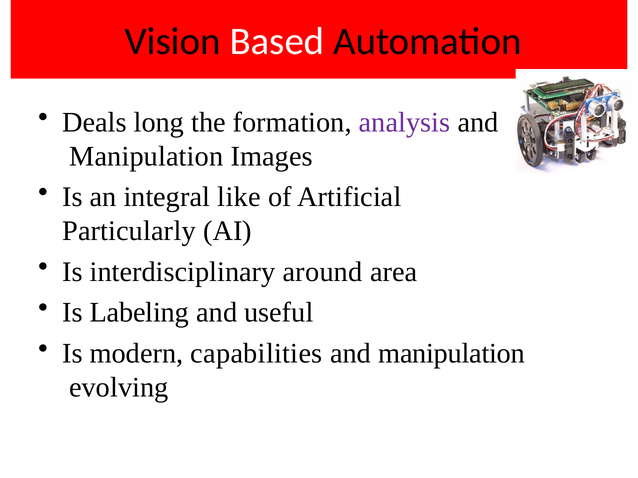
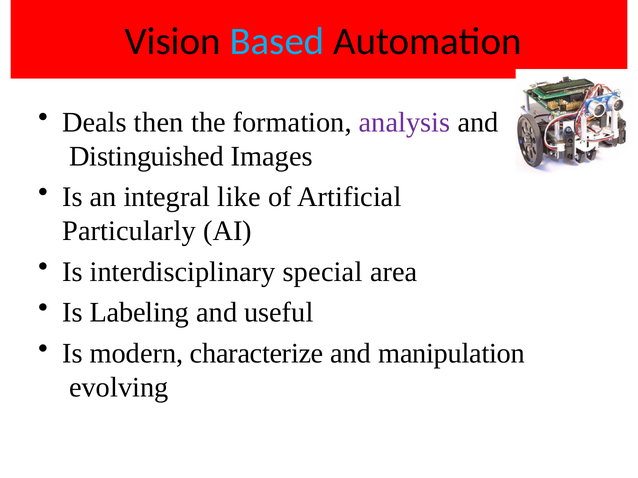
Based colour: white -> light blue
long: long -> then
Manipulation at (146, 156): Manipulation -> Distinguished
around: around -> special
capabilities: capabilities -> characterize
